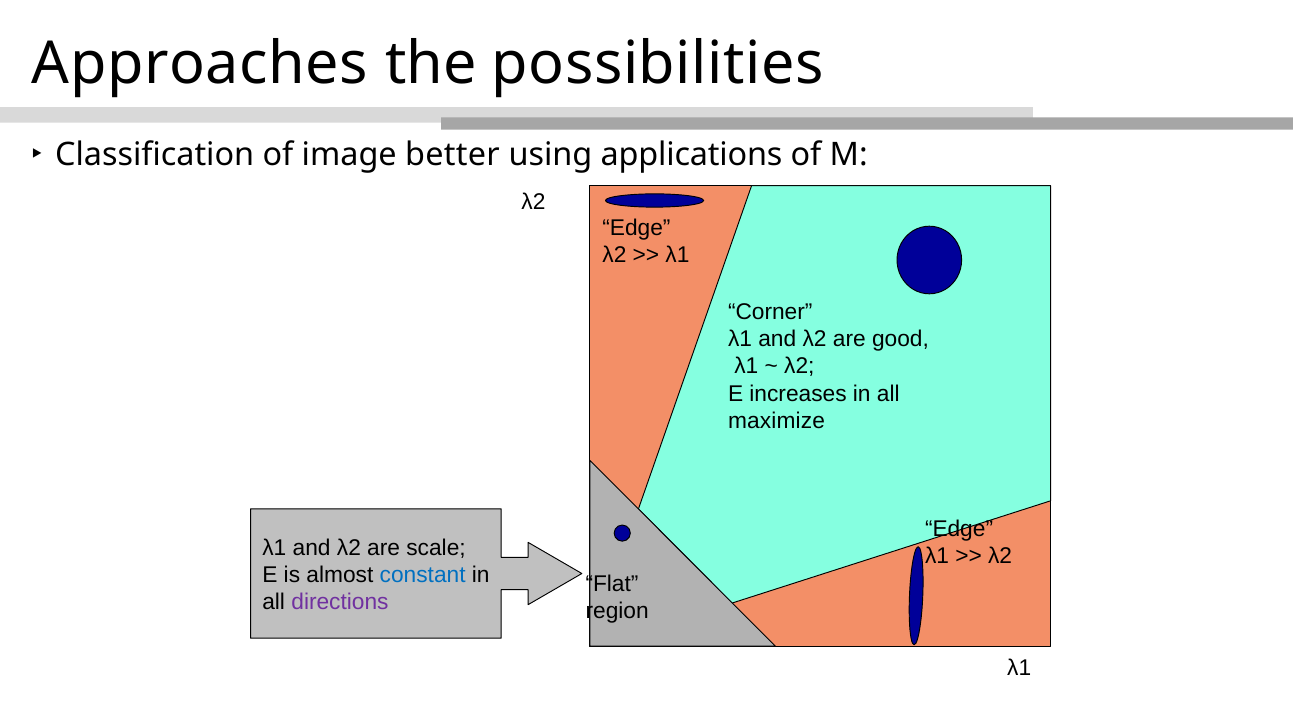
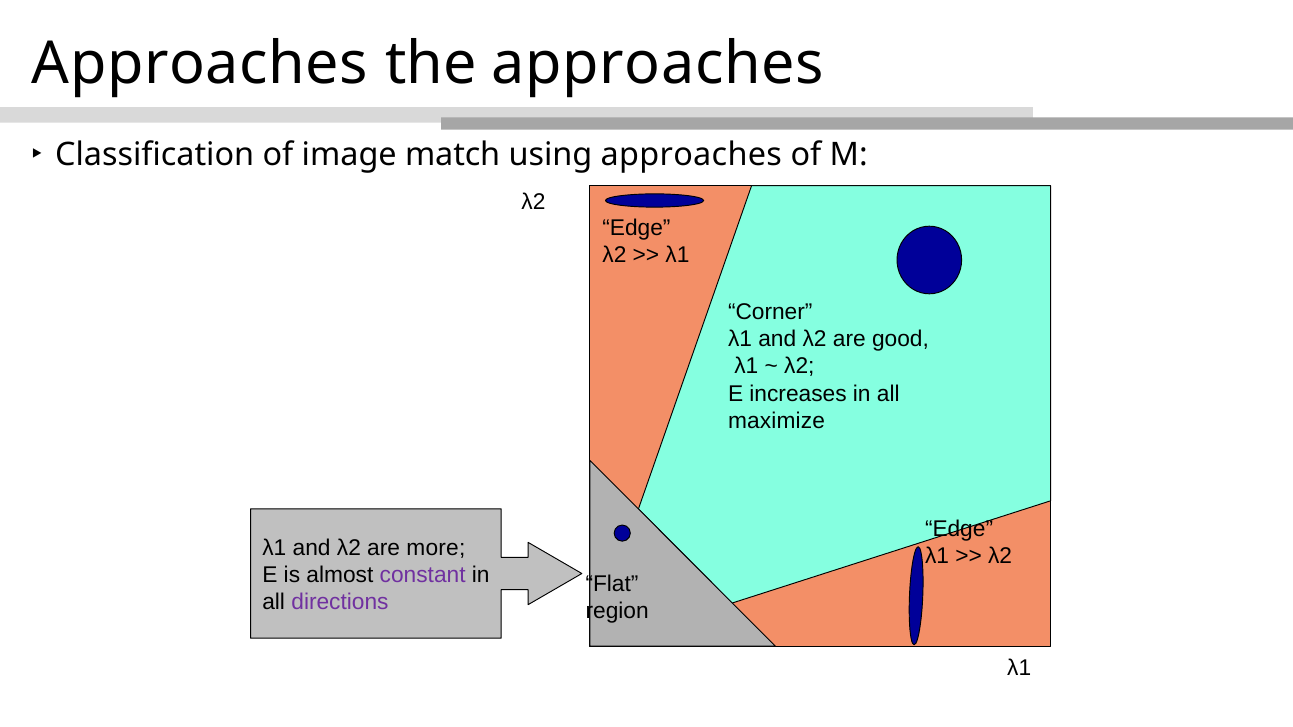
the possibilities: possibilities -> approaches
better: better -> match
using applications: applications -> approaches
scale: scale -> more
constant colour: blue -> purple
